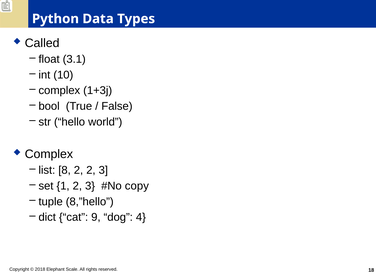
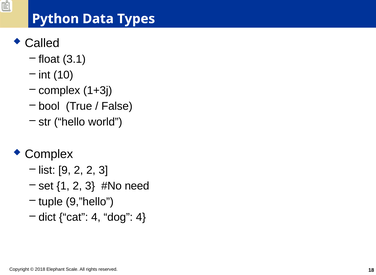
8: 8 -> 9
copy: copy -> need
8,”hello: 8,”hello -> 9,”hello
cat 9: 9 -> 4
